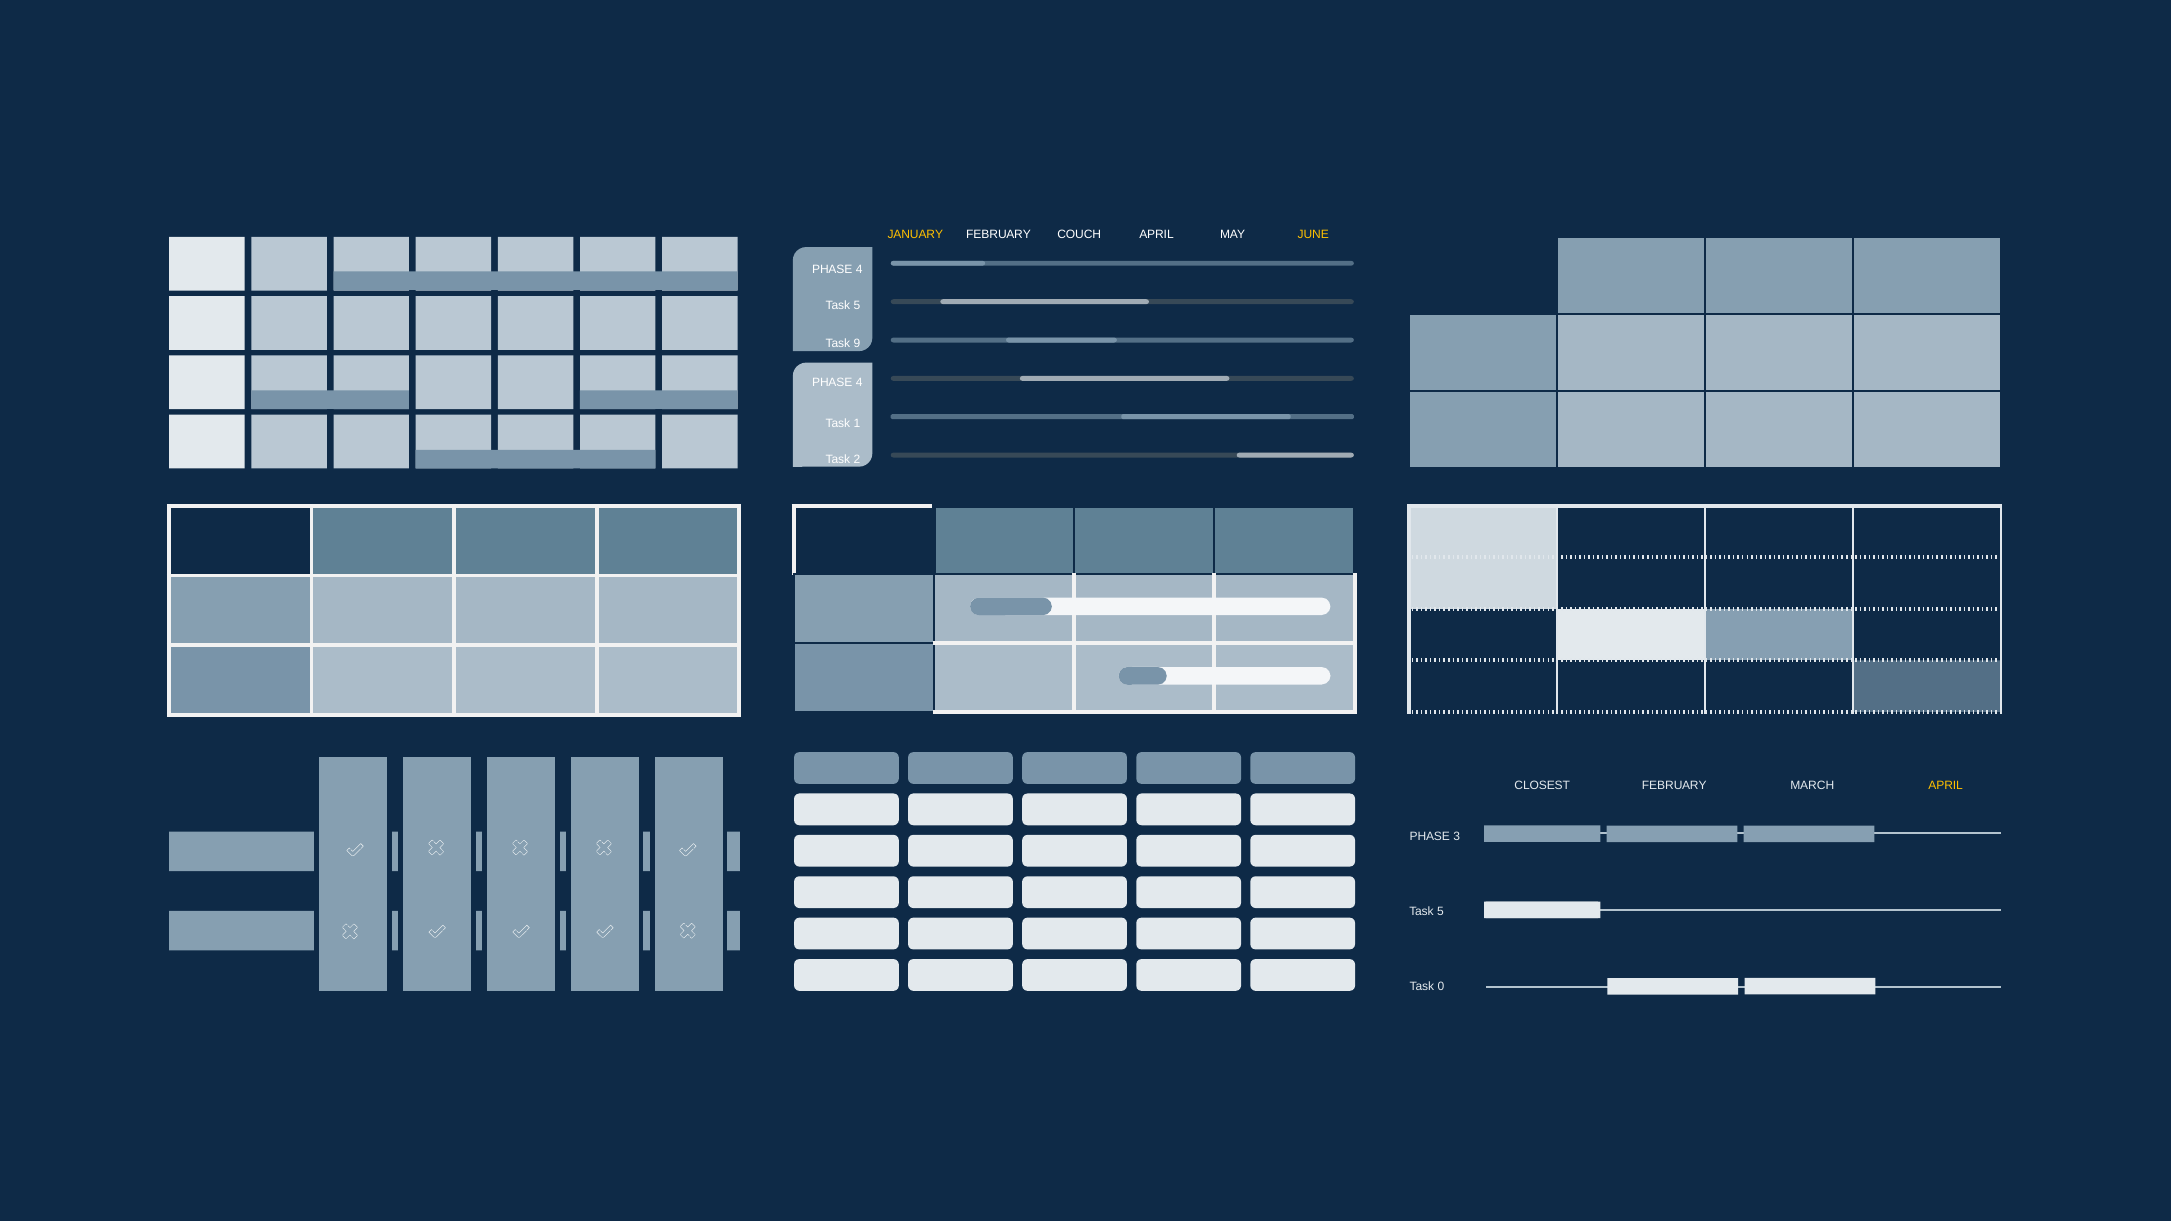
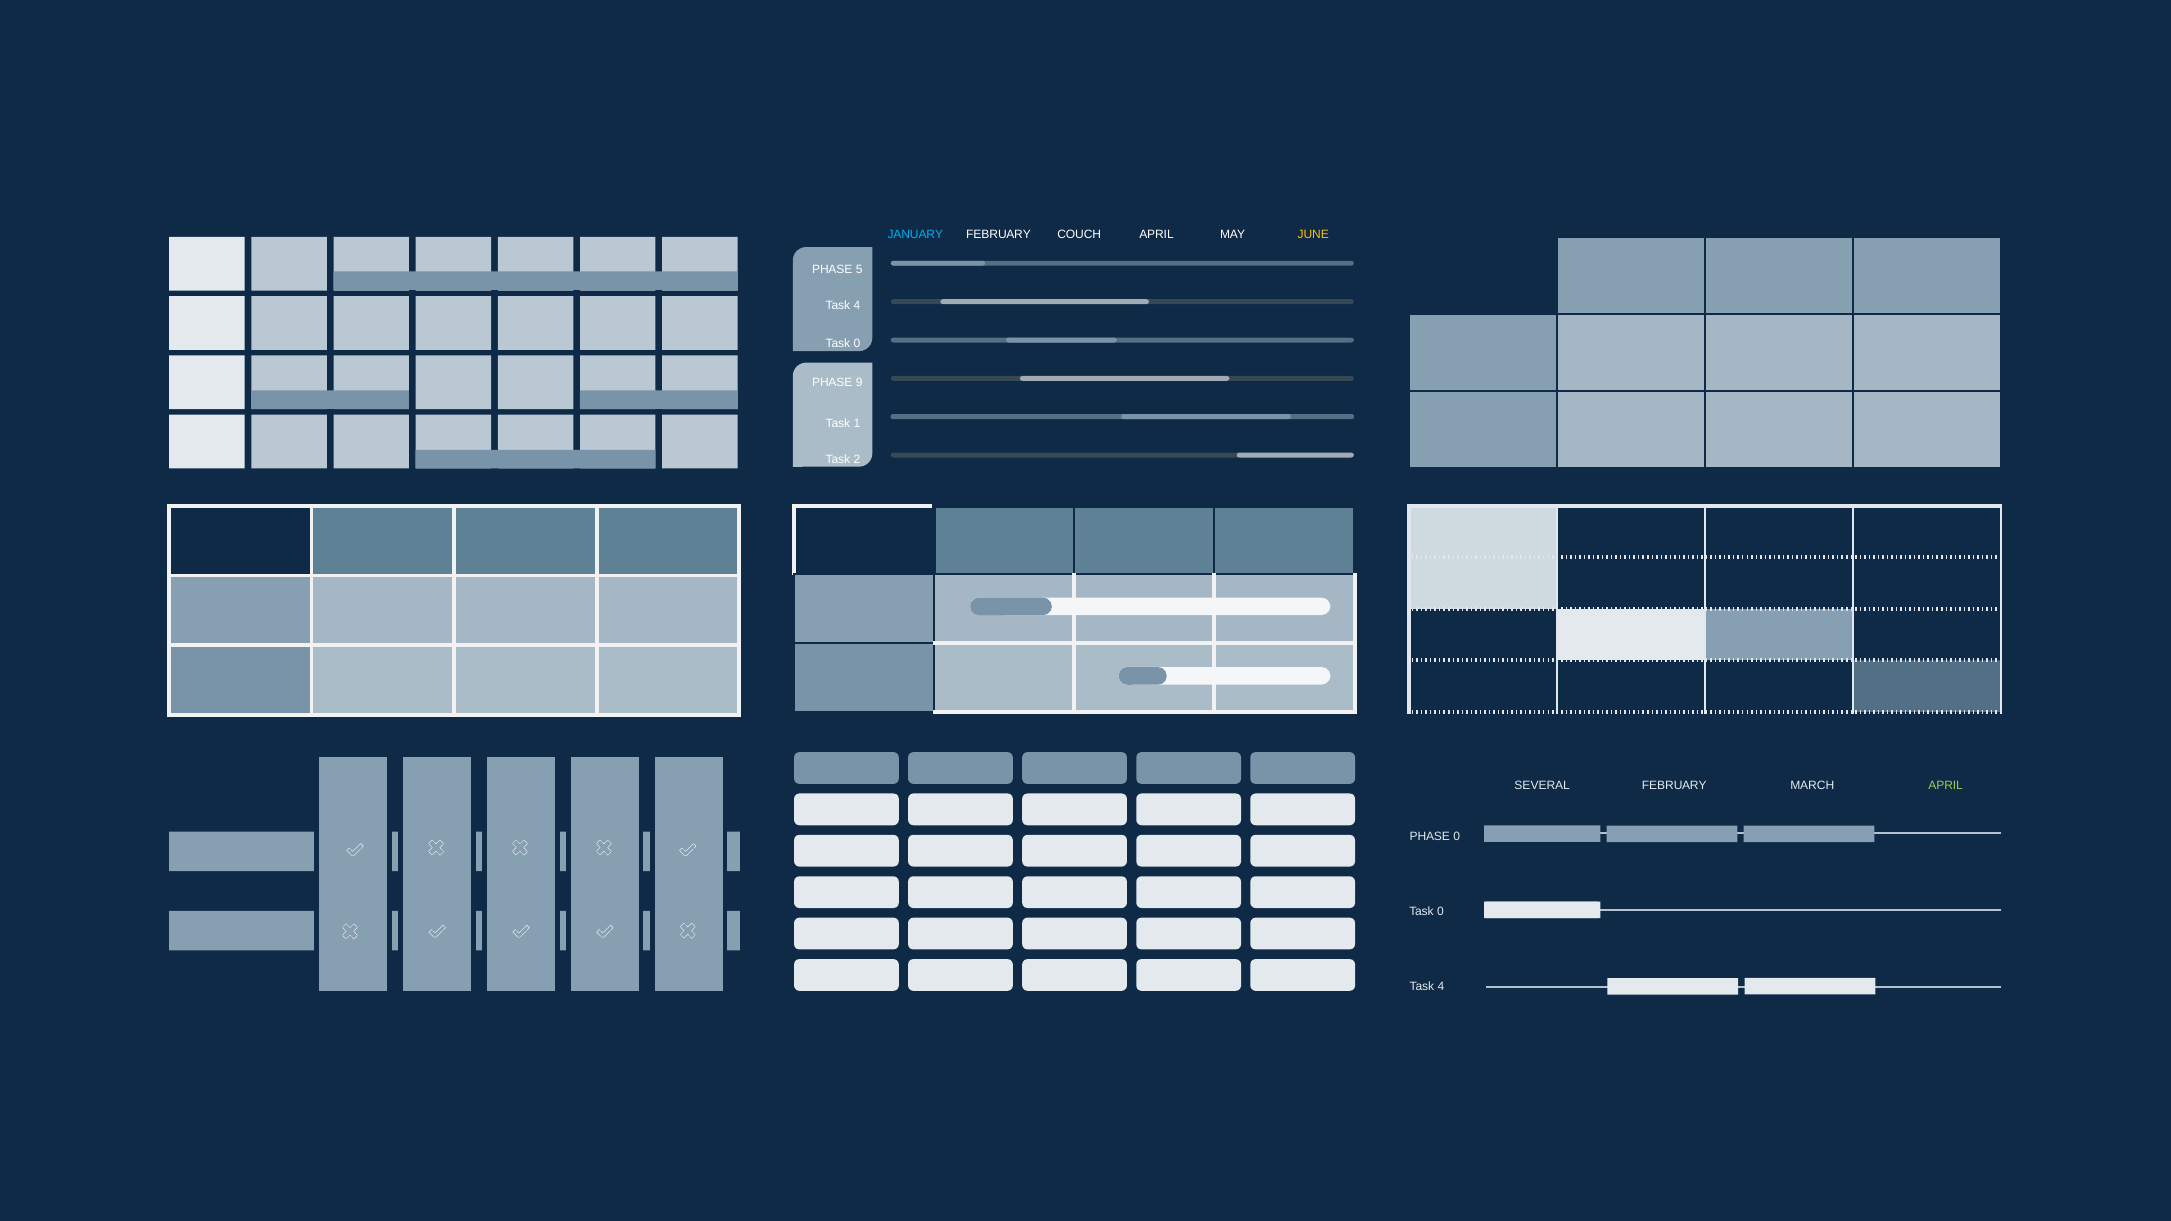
JANUARY colour: yellow -> light blue
4 at (859, 269): 4 -> 5
5 at (857, 306): 5 -> 4
9 at (857, 344): 9 -> 0
4 at (859, 383): 4 -> 9
CLOSEST: CLOSEST -> SEVERAL
APRIL at (1946, 786) colour: yellow -> light green
PHASE 3: 3 -> 0
5 at (1440, 912): 5 -> 0
0 at (1441, 987): 0 -> 4
